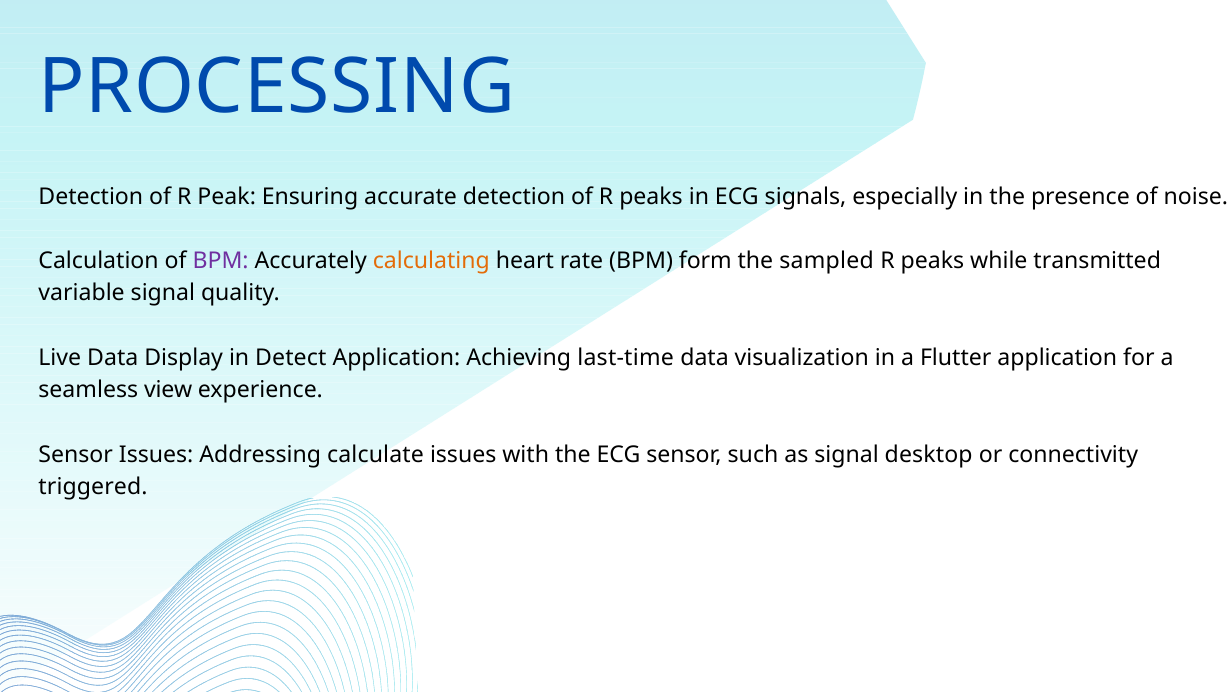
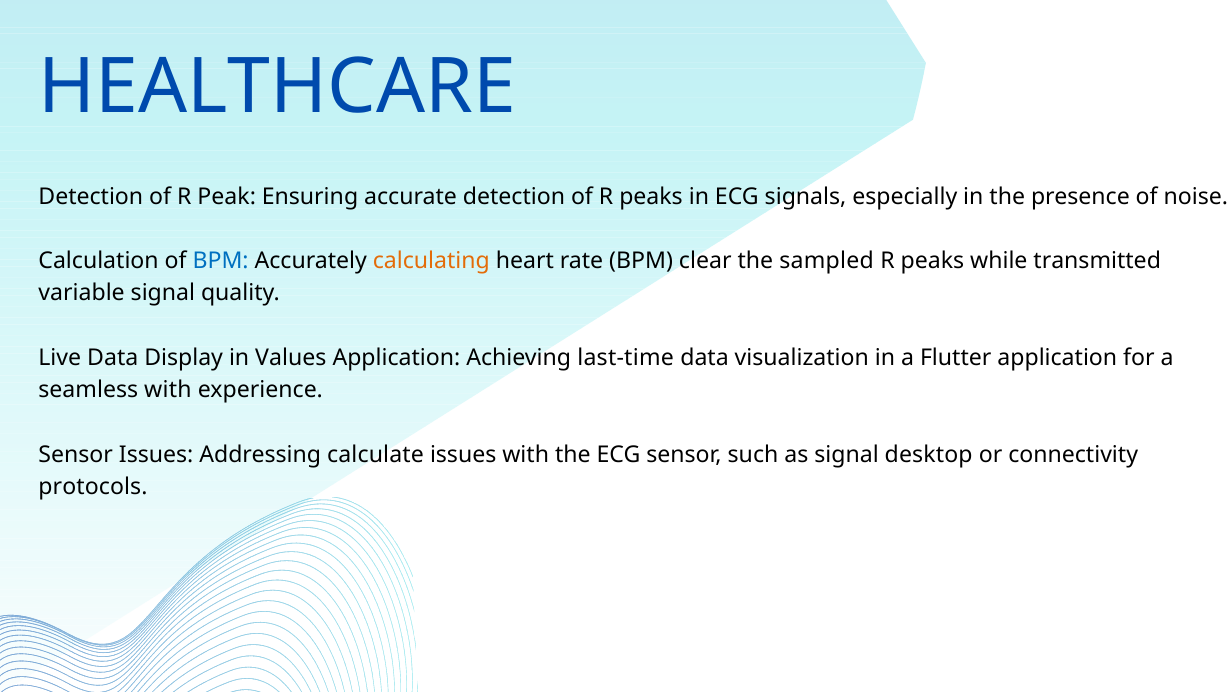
PROCESSING: PROCESSING -> HEALTHCARE
BPM at (221, 261) colour: purple -> blue
form: form -> clear
Detect: Detect -> Values
seamless view: view -> with
triggered: triggered -> protocols
